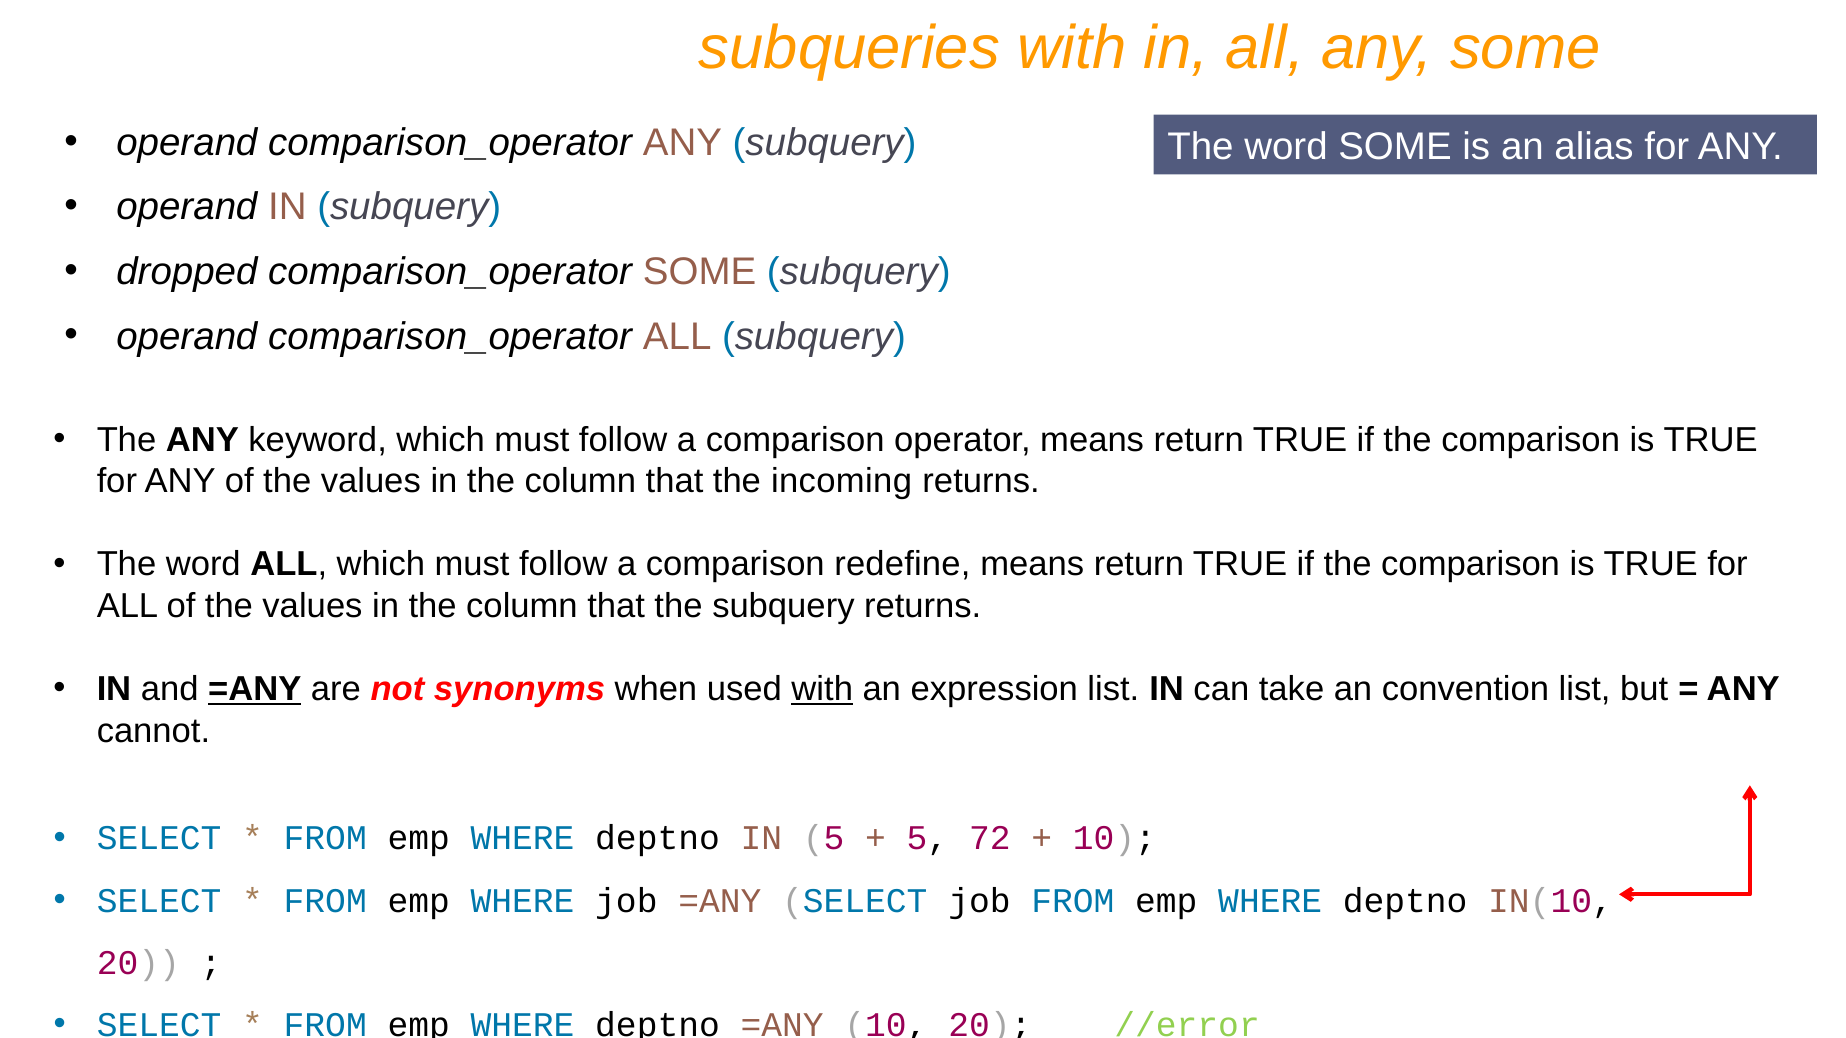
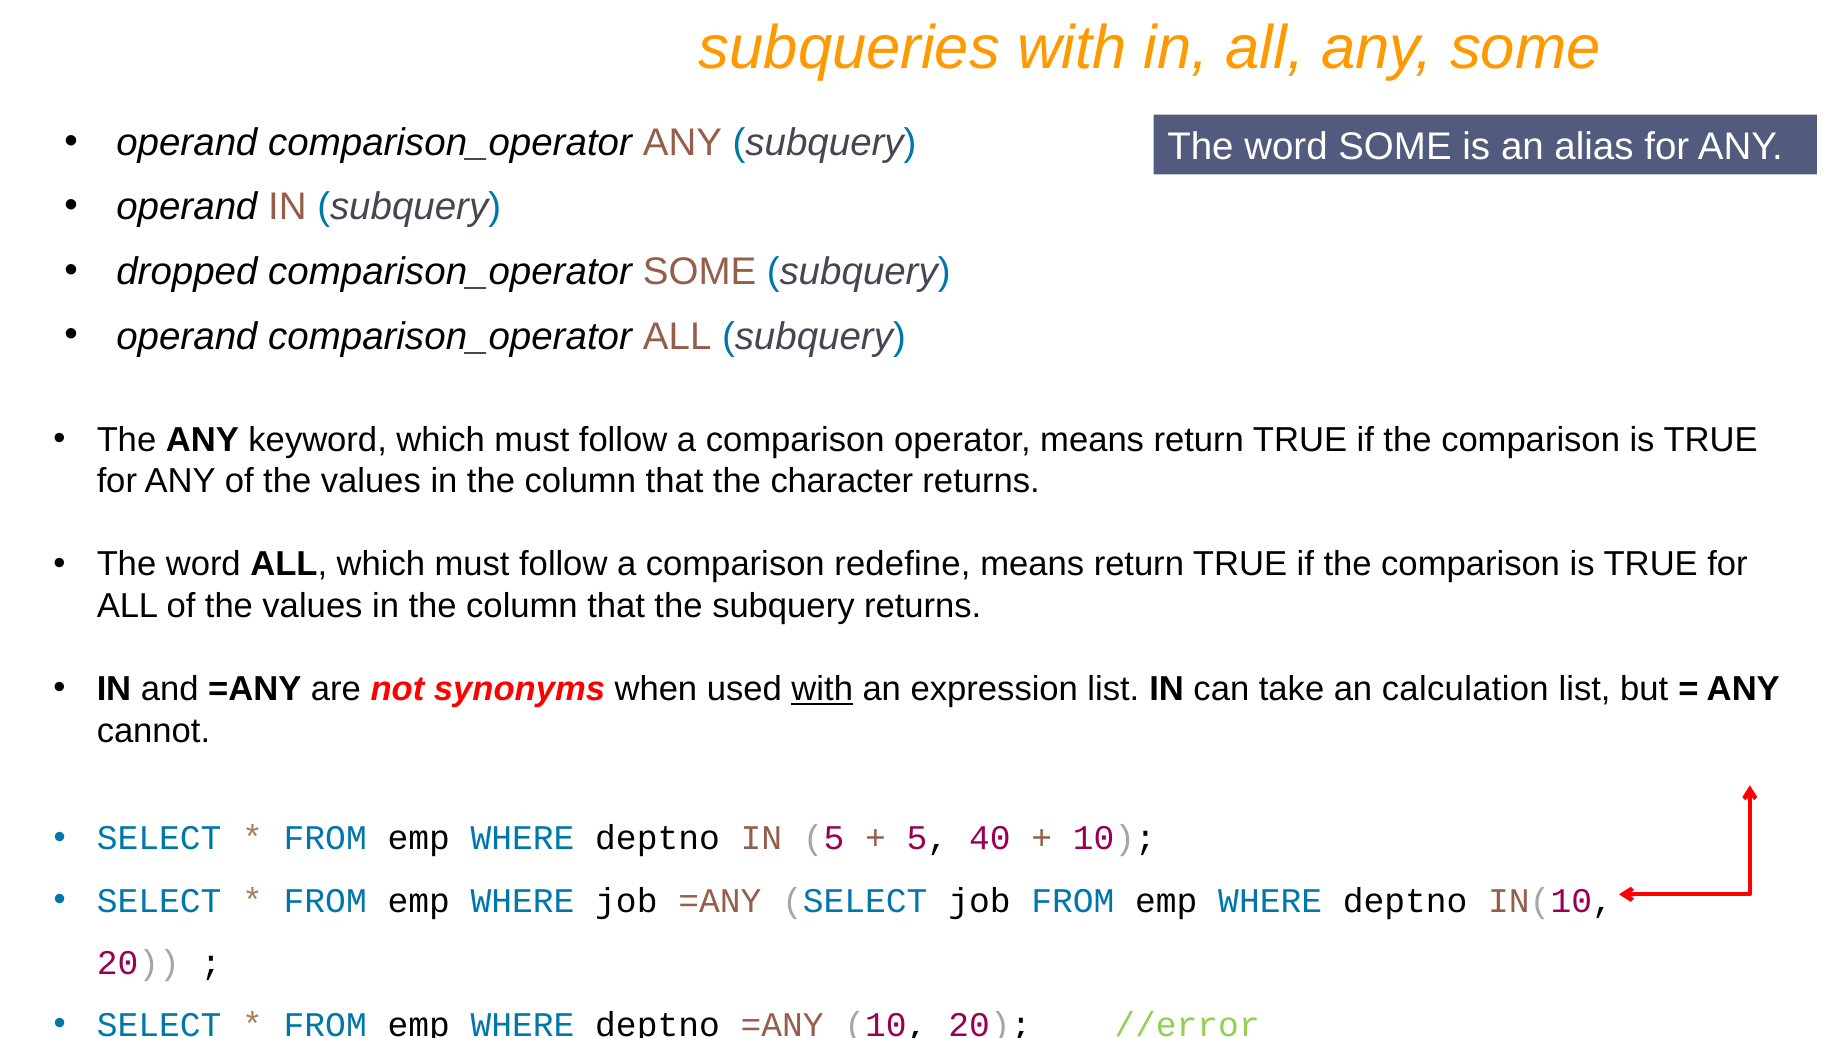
incoming: incoming -> character
=ANY at (255, 689) underline: present -> none
convention: convention -> calculation
72: 72 -> 40
